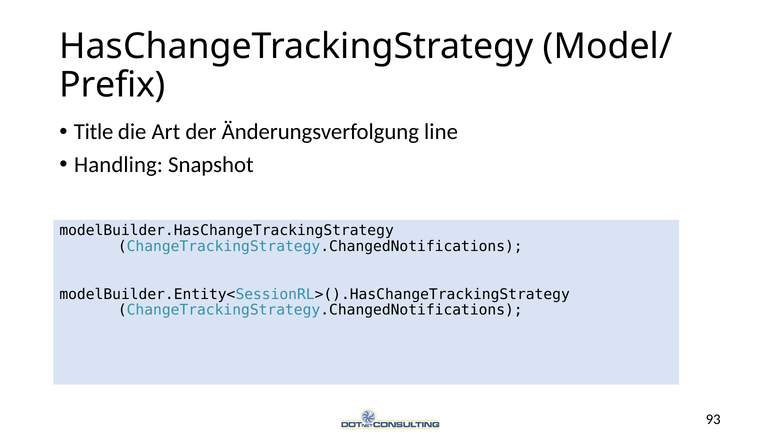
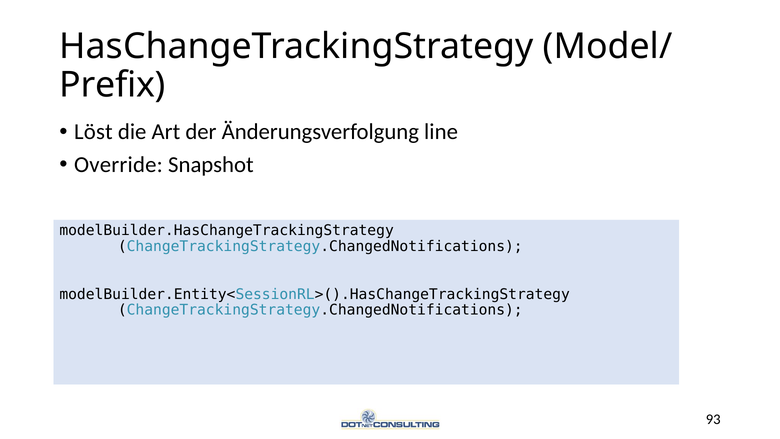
Title: Title -> Löst
Handling: Handling -> Override
